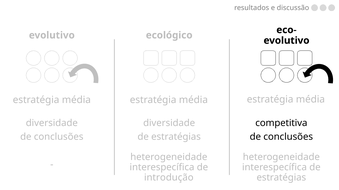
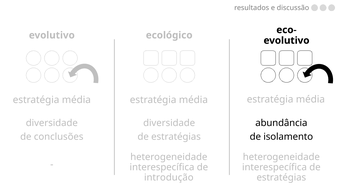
competitiva: competitiva -> abundância
conclusões at (288, 137): conclusões -> isolamento
